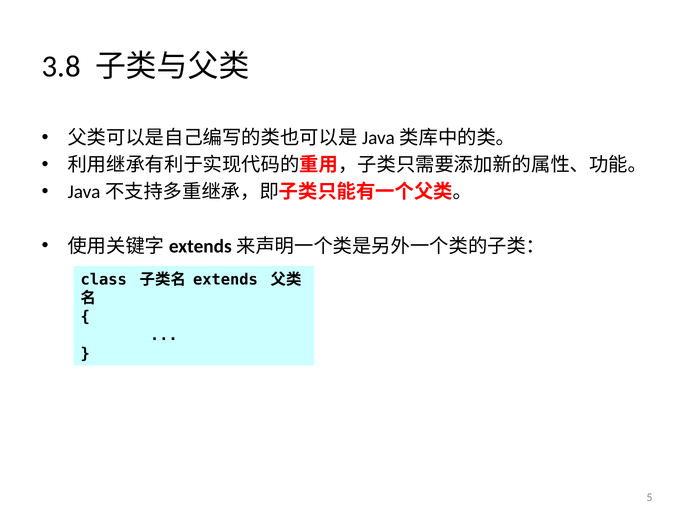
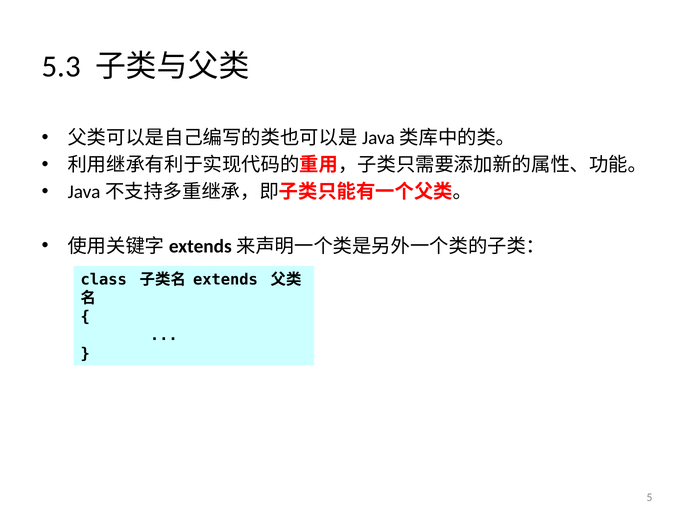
3.8: 3.8 -> 5.3
